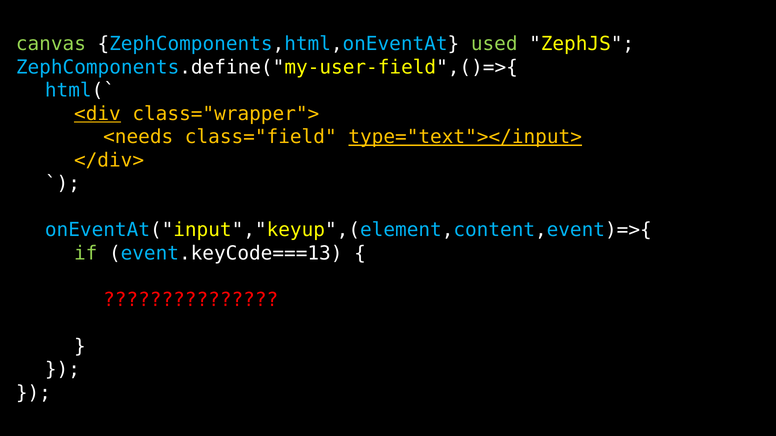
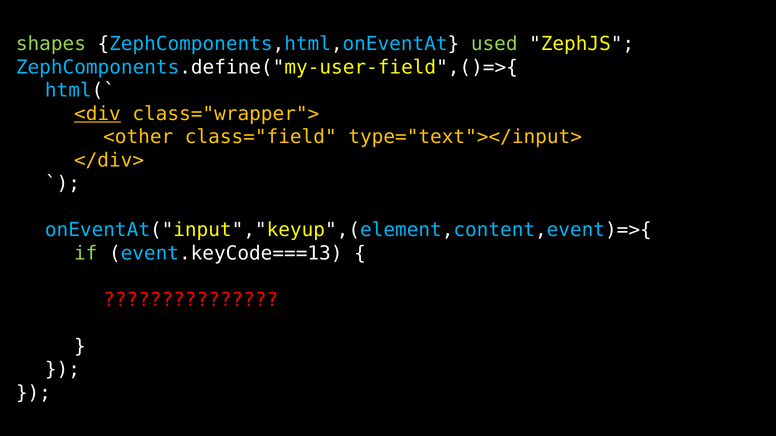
canvas: canvas -> shapes
<needs: <needs -> <other
type="text"></input> underline: present -> none
